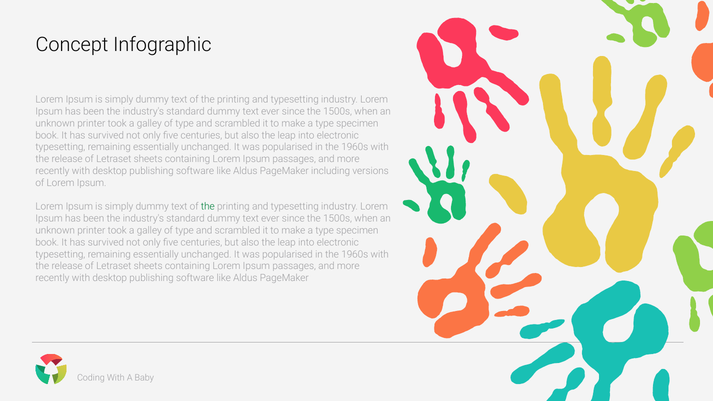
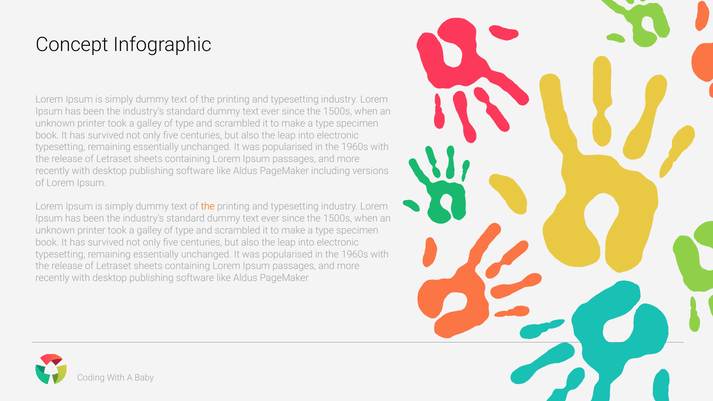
the at (208, 207) colour: green -> orange
